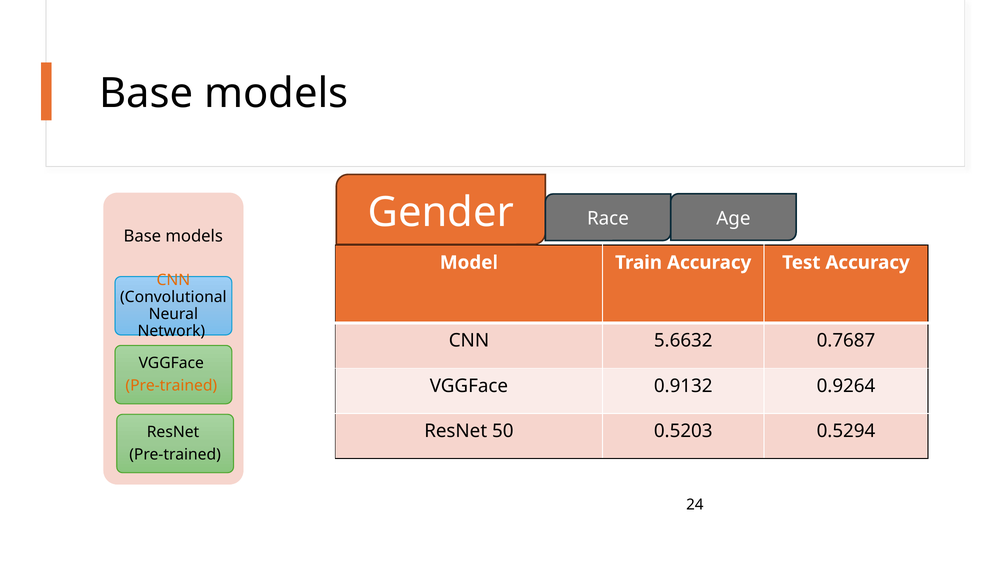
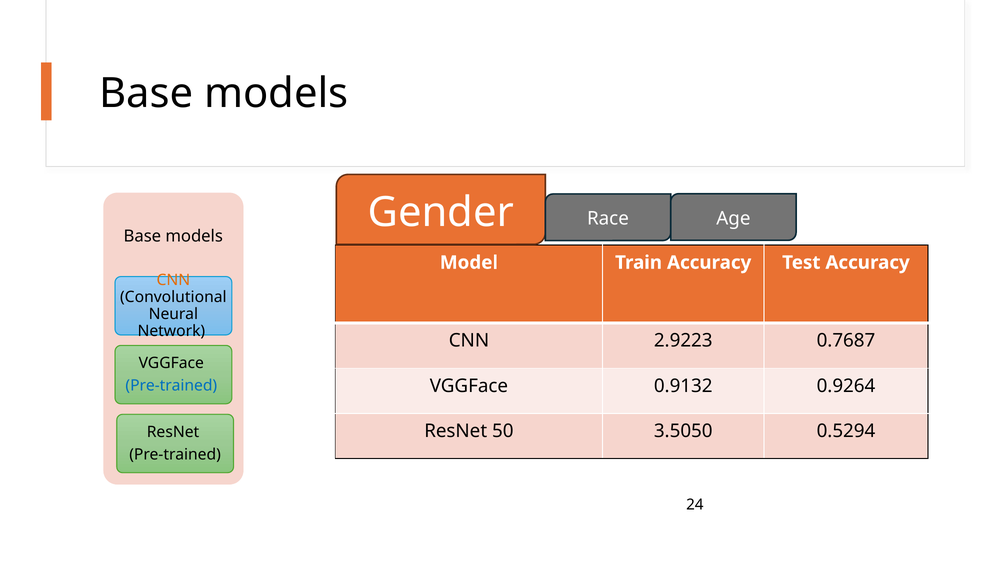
5.6632: 5.6632 -> 2.9223
Pre-trained at (171, 386) colour: orange -> blue
0.5203: 0.5203 -> 3.5050
